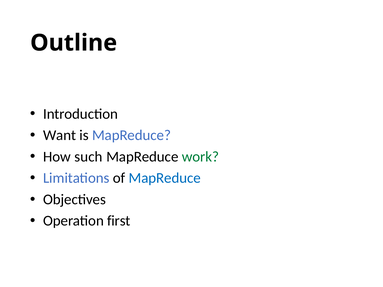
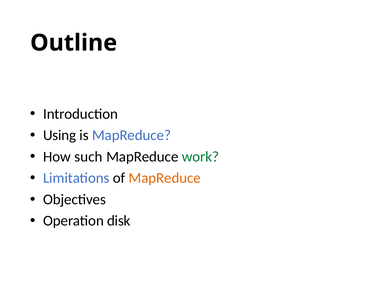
Want: Want -> Using
MapReduce at (165, 178) colour: blue -> orange
first: first -> disk
